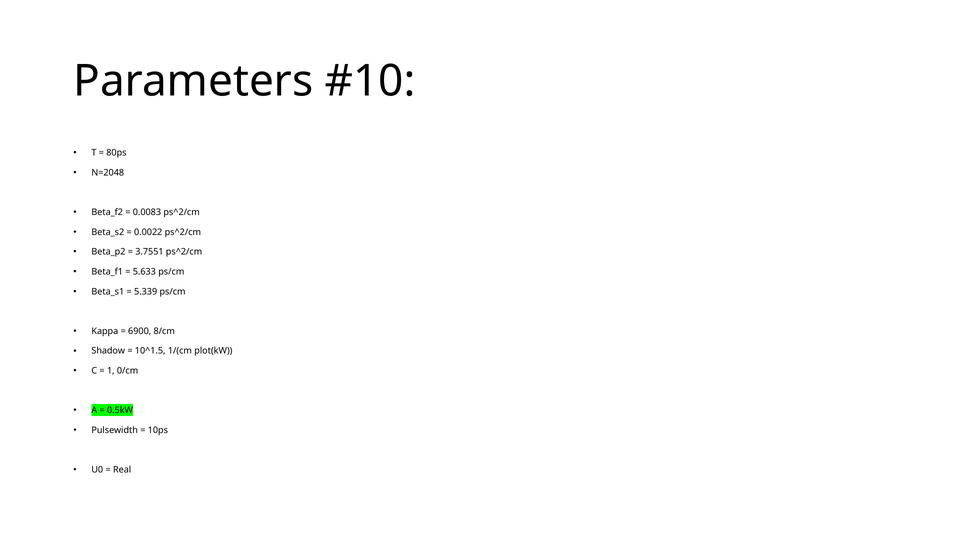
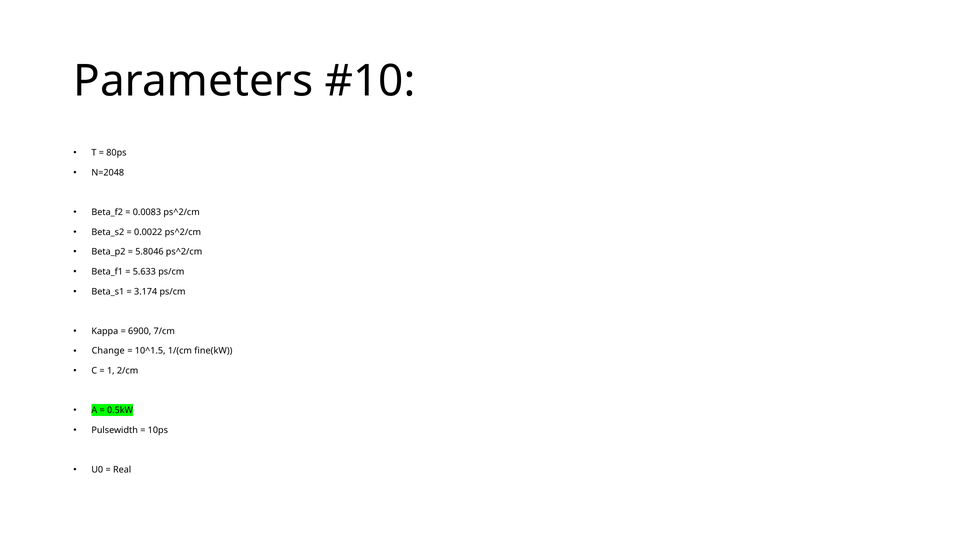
3.7551: 3.7551 -> 5.8046
5.339: 5.339 -> 3.174
8/cm: 8/cm -> 7/cm
Shadow: Shadow -> Change
plot(kW: plot(kW -> fine(kW
0/cm: 0/cm -> 2/cm
